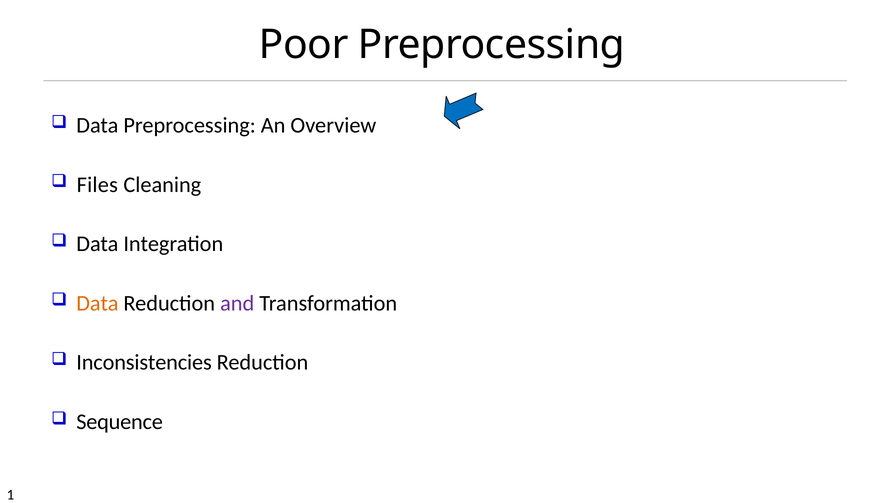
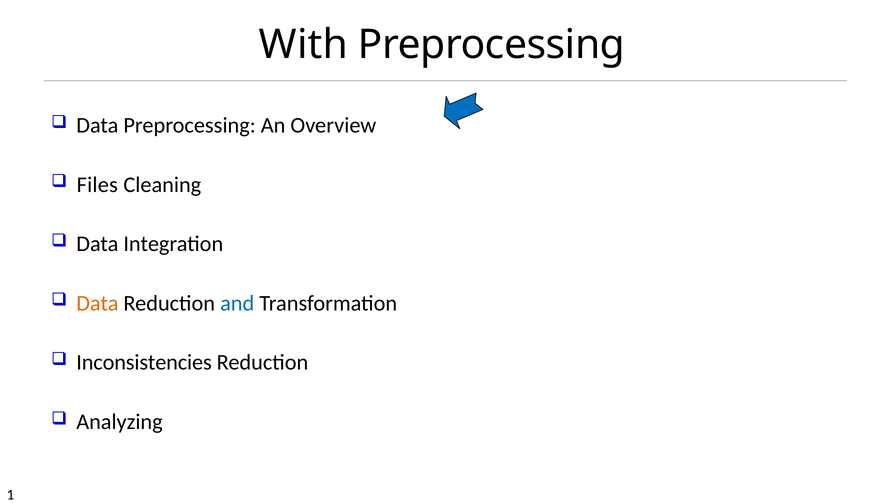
Poor: Poor -> With
and colour: purple -> blue
Sequence: Sequence -> Analyzing
